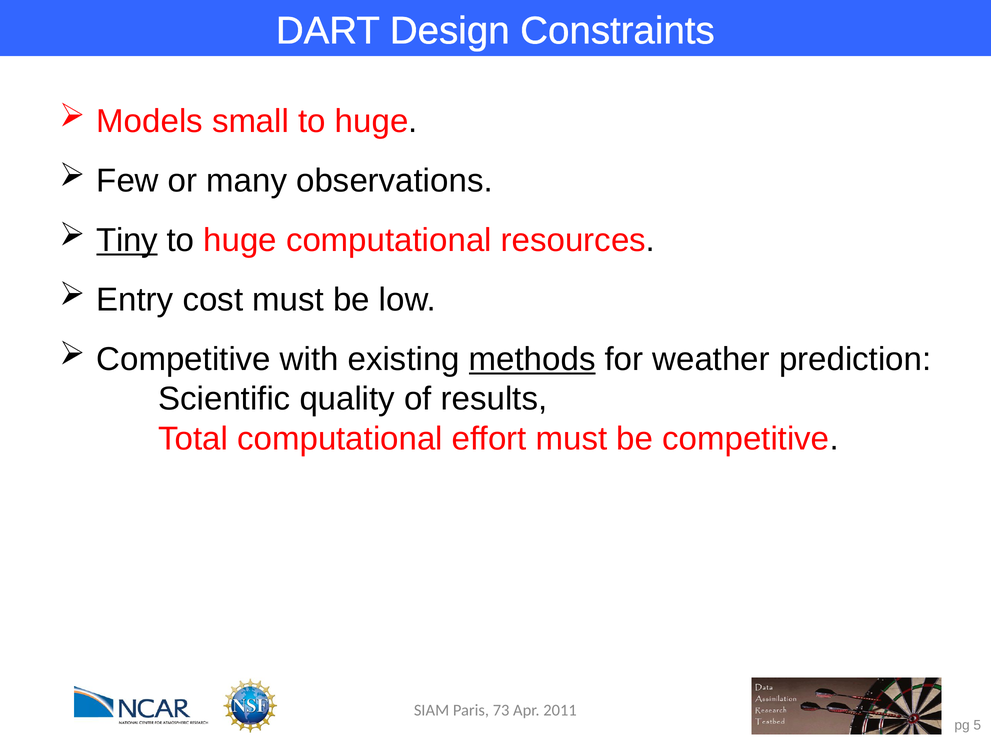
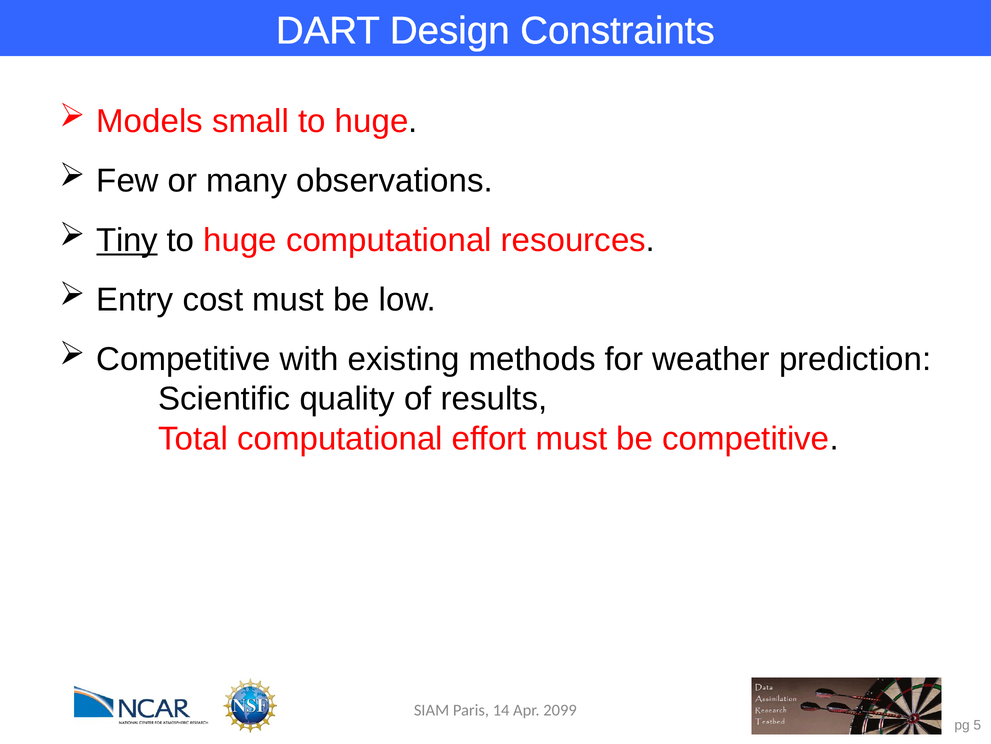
methods underline: present -> none
73: 73 -> 14
2011: 2011 -> 2099
